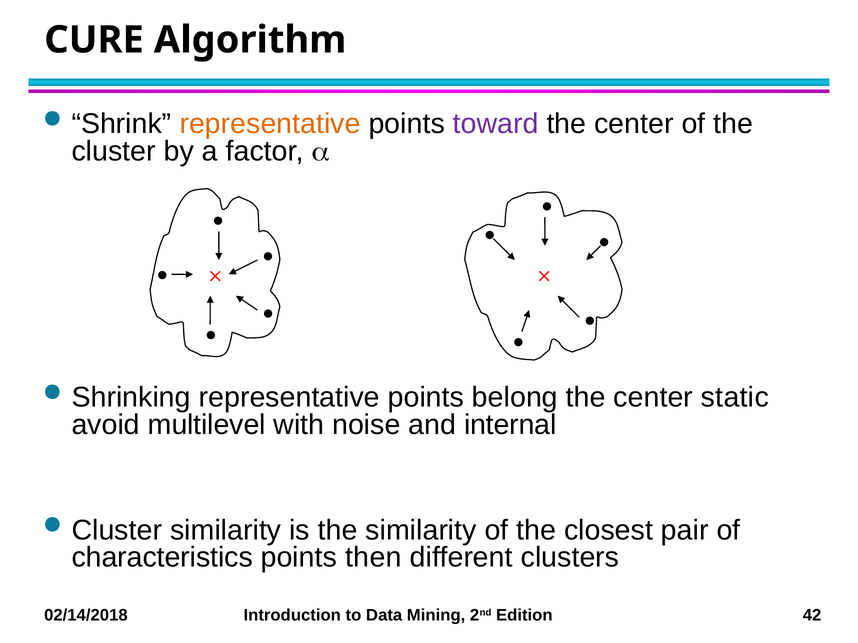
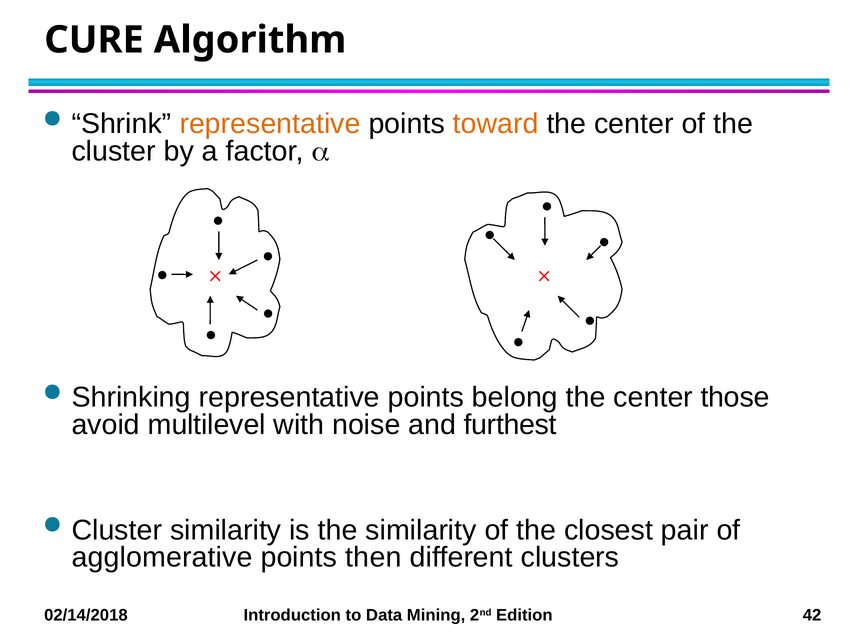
toward colour: purple -> orange
static: static -> those
internal: internal -> furthest
characteristics: characteristics -> agglomerative
